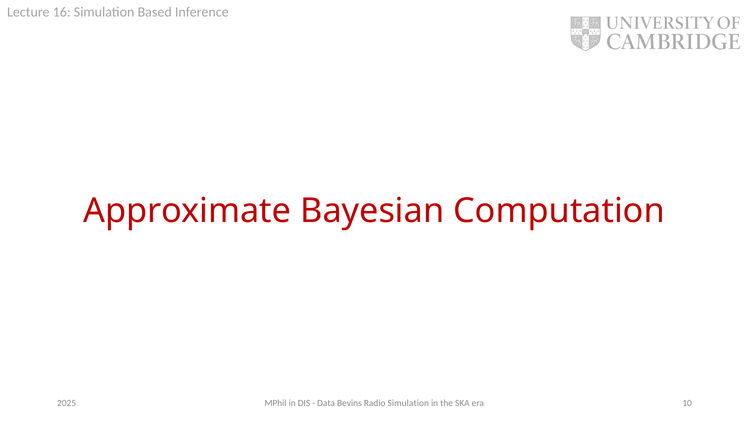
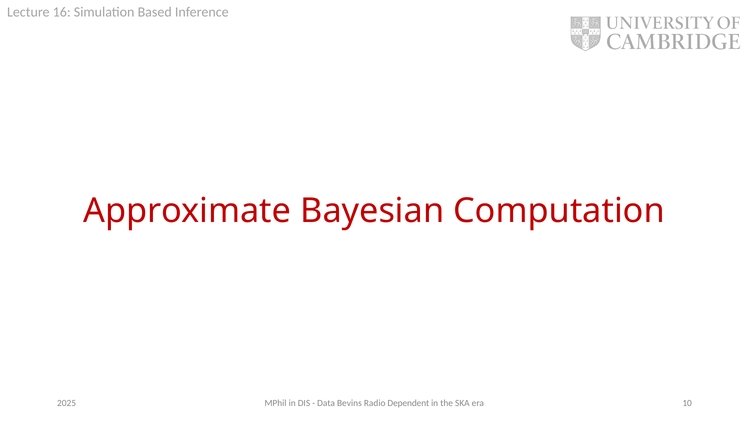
Radio Simulation: Simulation -> Dependent
